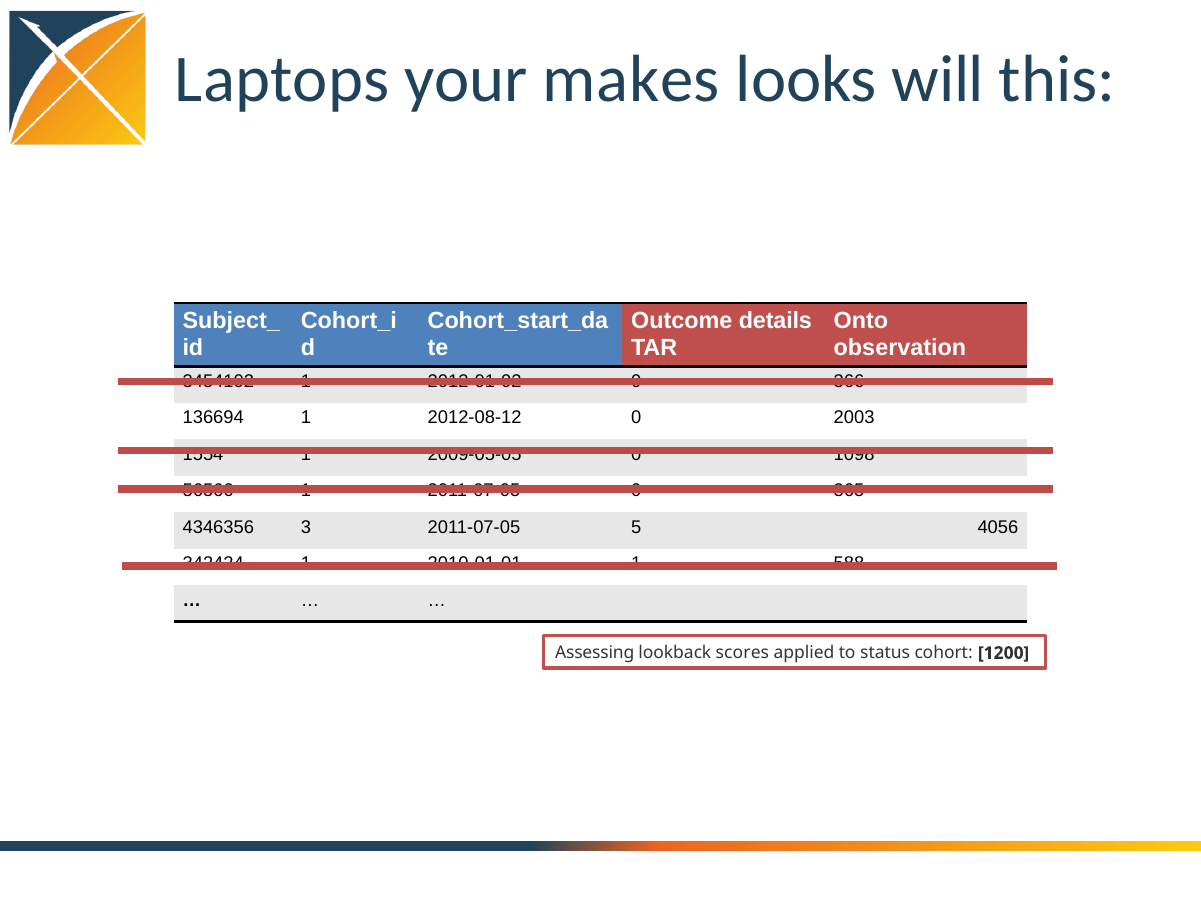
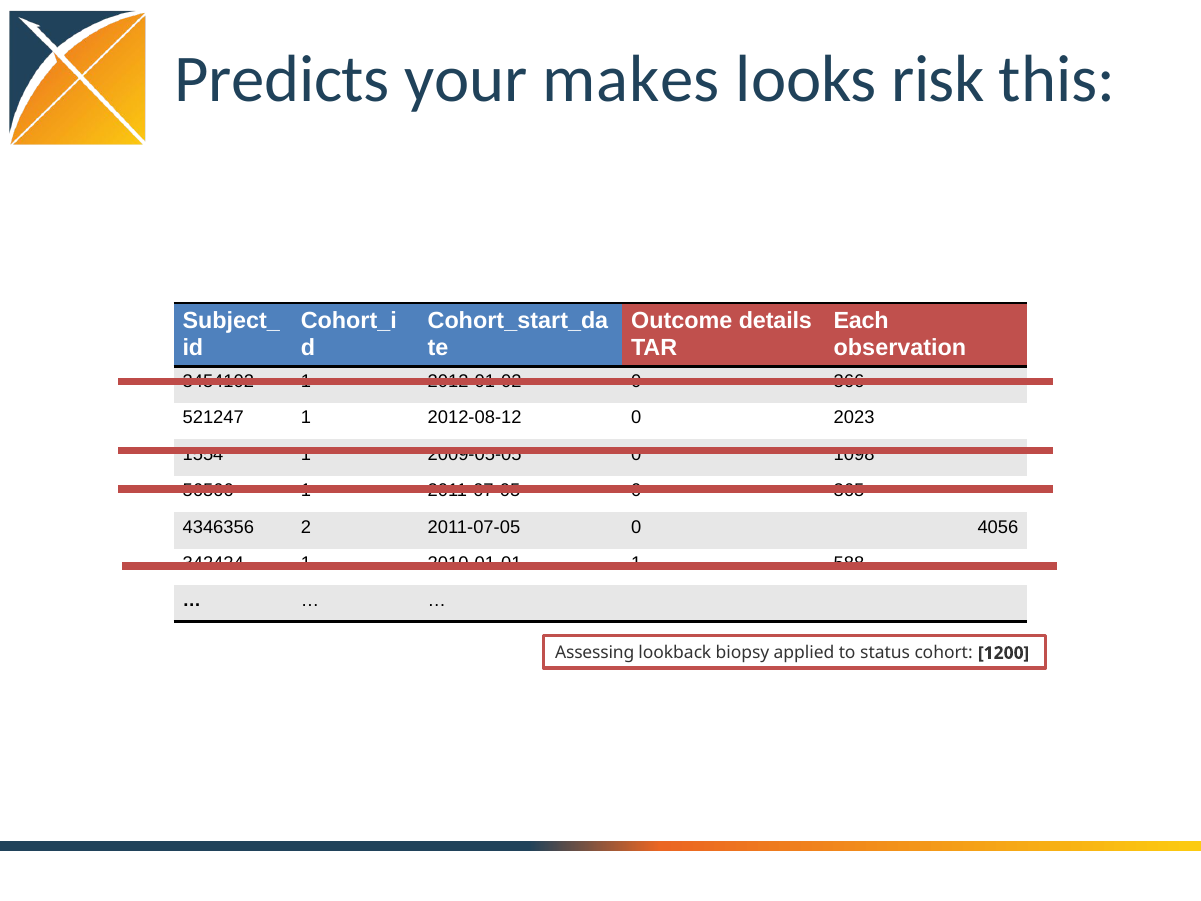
Laptops: Laptops -> Predicts
will: will -> risk
Onto: Onto -> Each
136694: 136694 -> 521247
2003: 2003 -> 2023
3: 3 -> 2
5 at (636, 527): 5 -> 0
scores: scores -> biopsy
